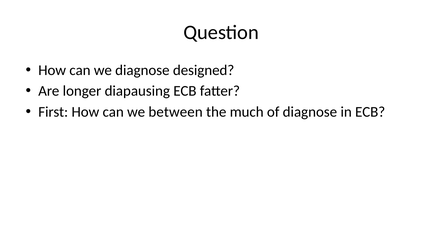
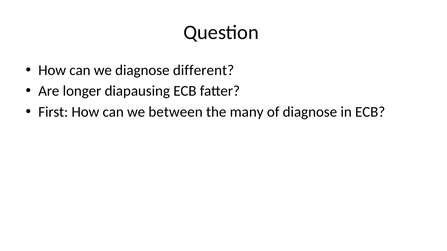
designed: designed -> different
much: much -> many
